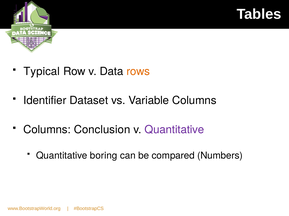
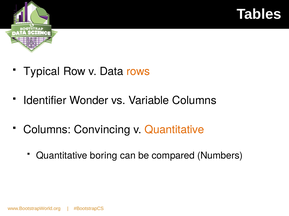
Dataset: Dataset -> Wonder
Conclusion: Conclusion -> Convincing
Quantitative at (174, 130) colour: purple -> orange
